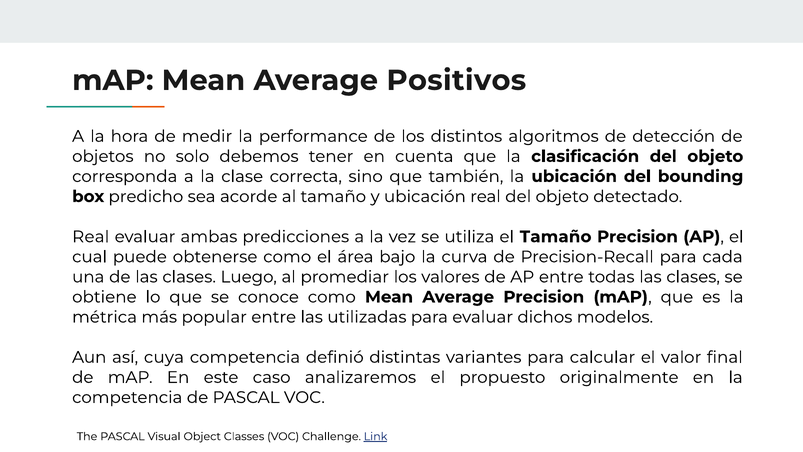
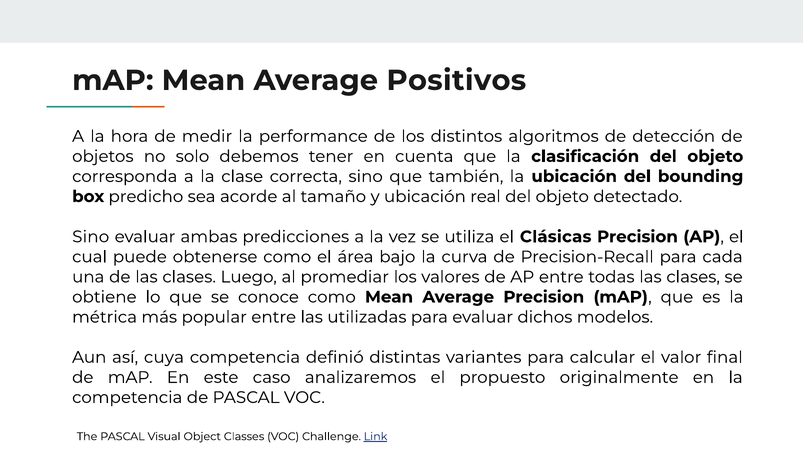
Real at (91, 237): Real -> Sino
el Tamaño: Tamaño -> Clásicas
